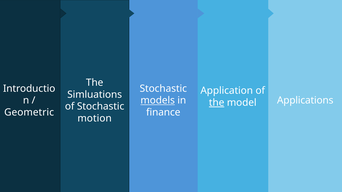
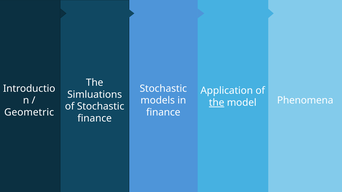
models underline: present -> none
Applications: Applications -> Phenomena
motion at (95, 119): motion -> finance
